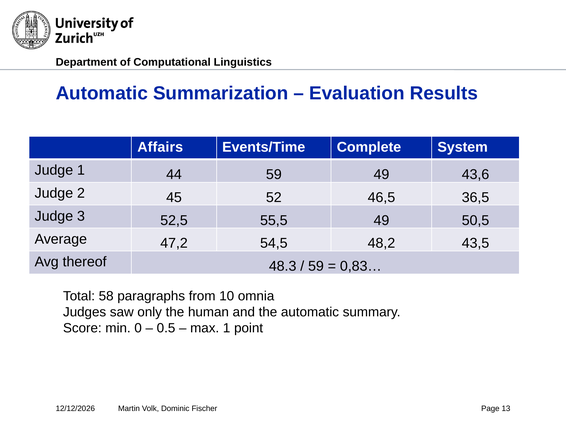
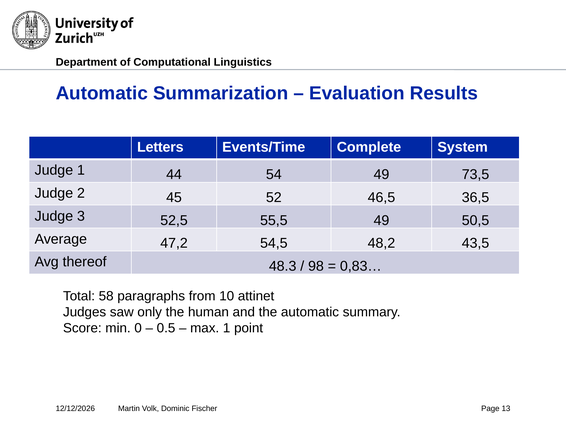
Affairs: Affairs -> Letters
44 59: 59 -> 54
43,6: 43,6 -> 73,5
59 at (316, 267): 59 -> 98
omnia: omnia -> attinet
